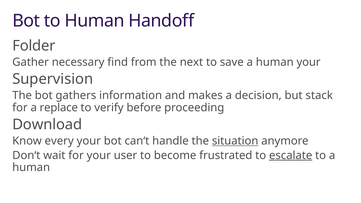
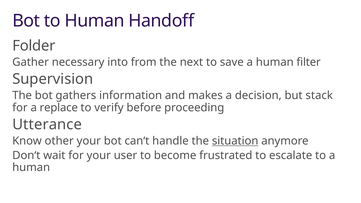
find: find -> into
human your: your -> filter
Download: Download -> Utterance
every: every -> other
escalate underline: present -> none
